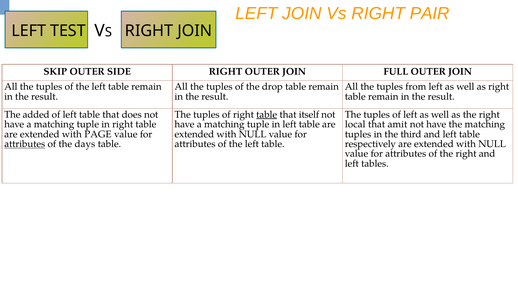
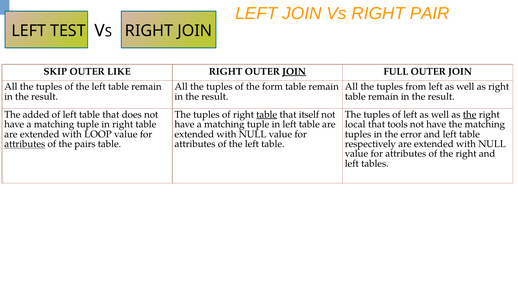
SIDE: SIDE -> LIKE
JOIN at (294, 71) underline: none -> present
drop: drop -> form
the at (470, 114) underline: none -> present
amit: amit -> tools
PAGE: PAGE -> LOOP
third: third -> error
days: days -> pairs
